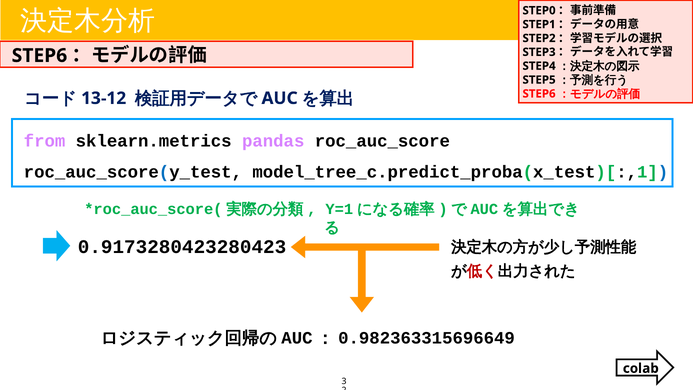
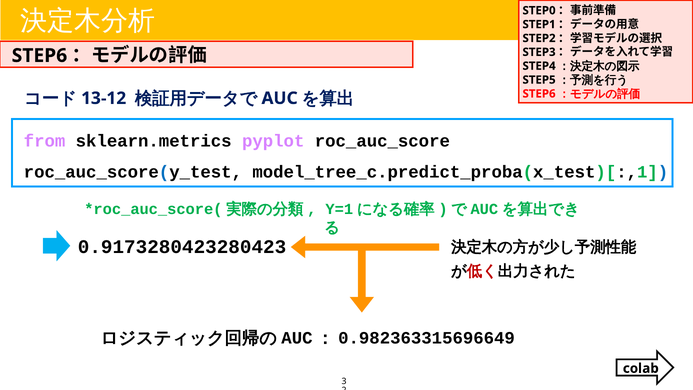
pandas: pandas -> pyplot
